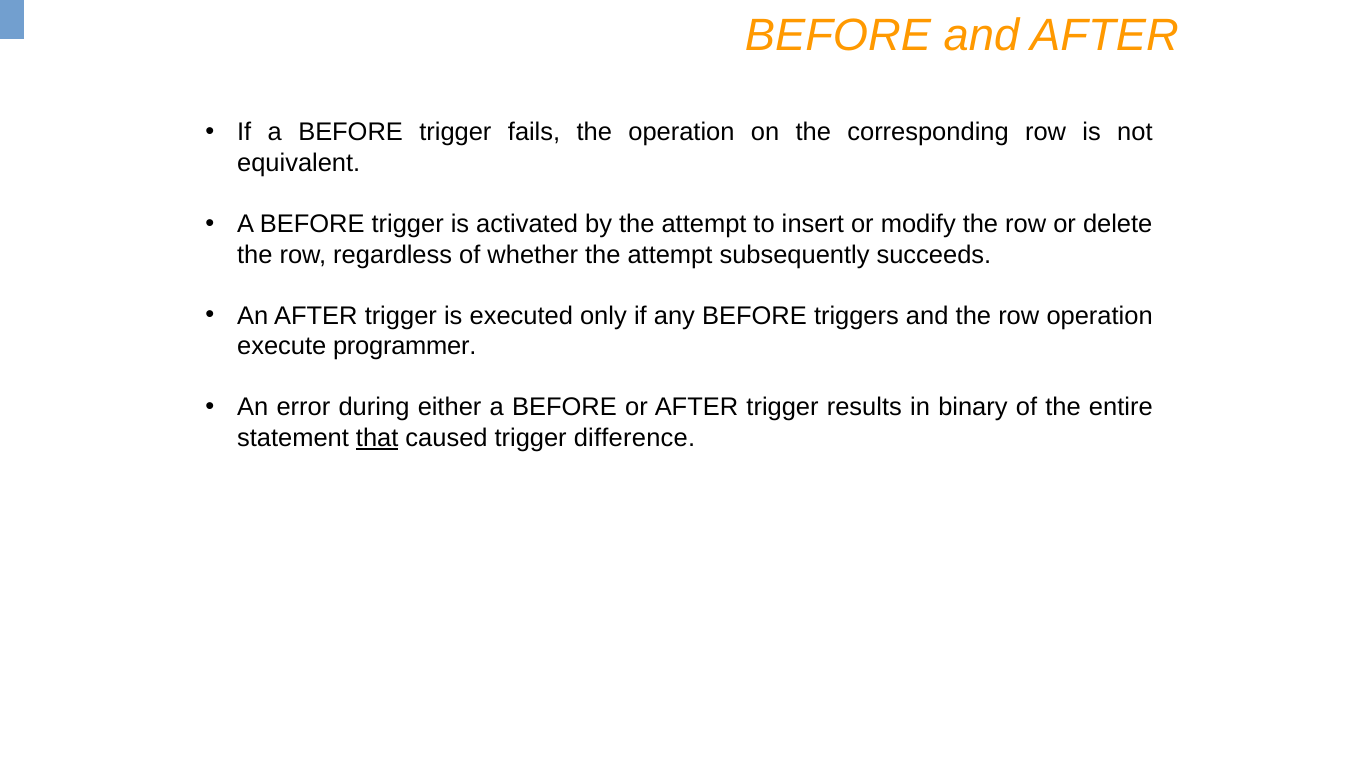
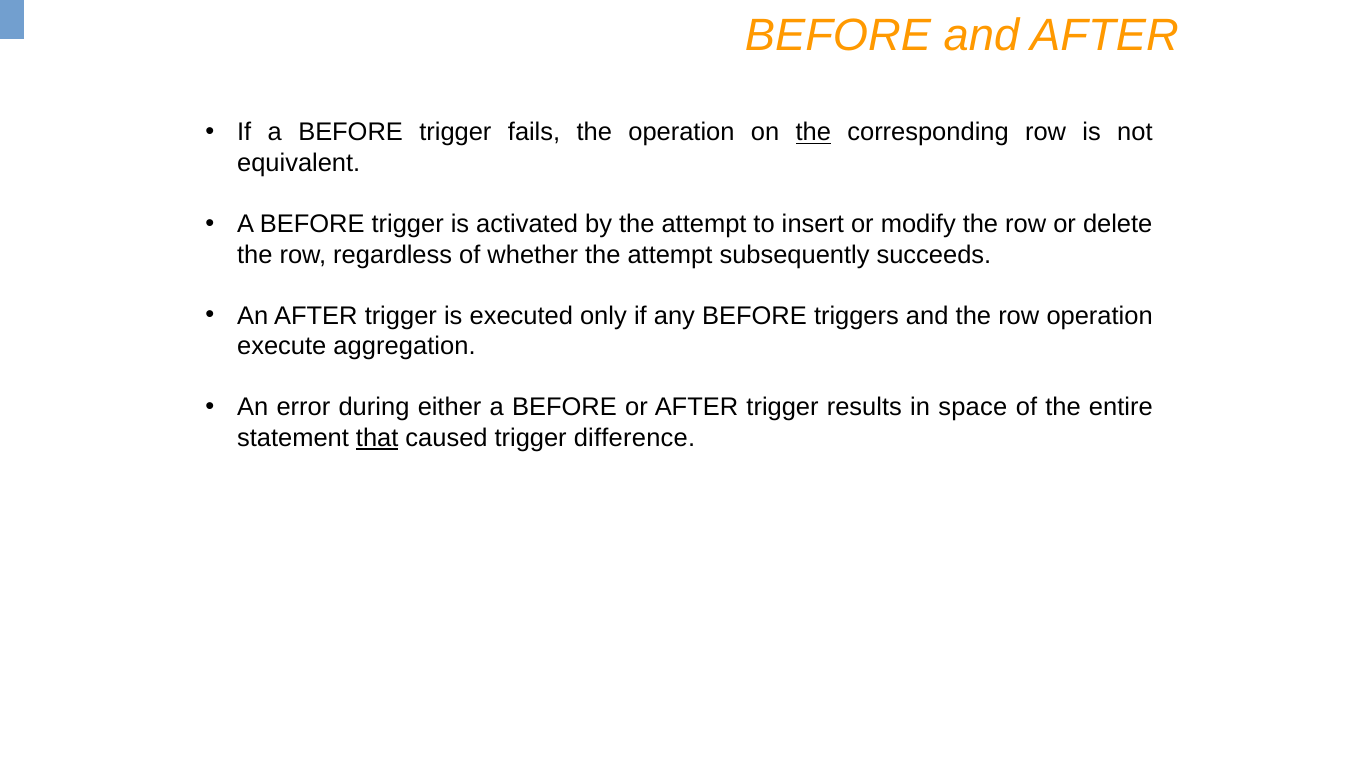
the at (813, 132) underline: none -> present
programmer: programmer -> aggregation
binary: binary -> space
